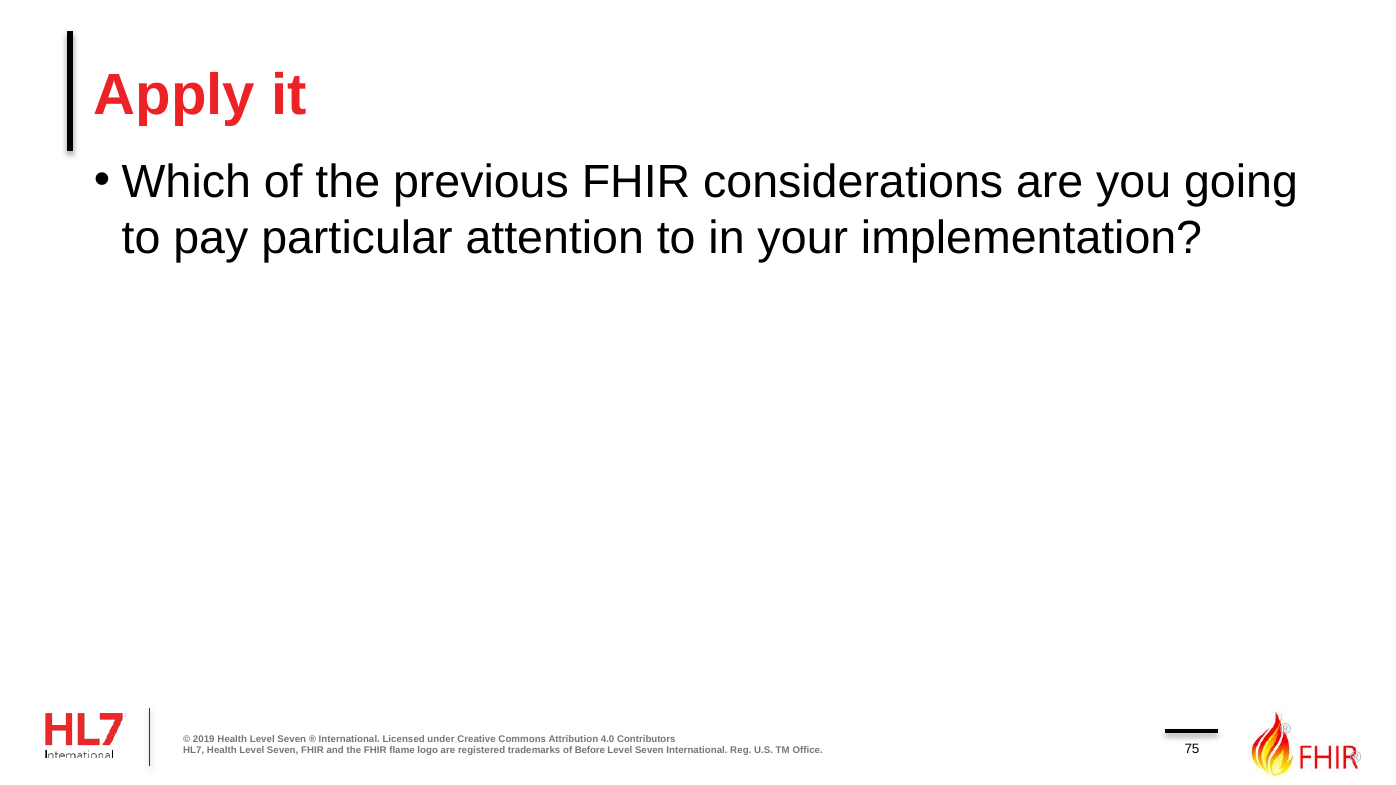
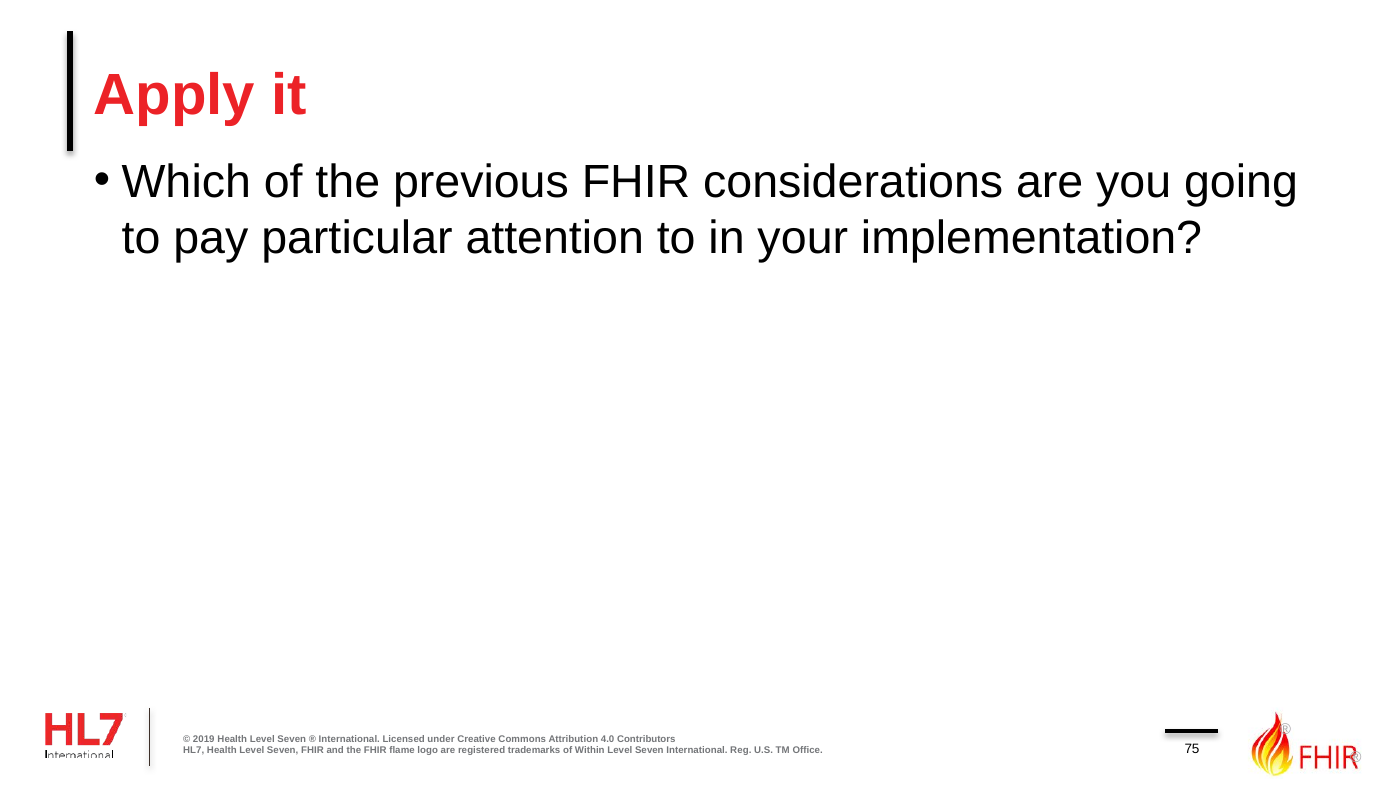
Before: Before -> Within
